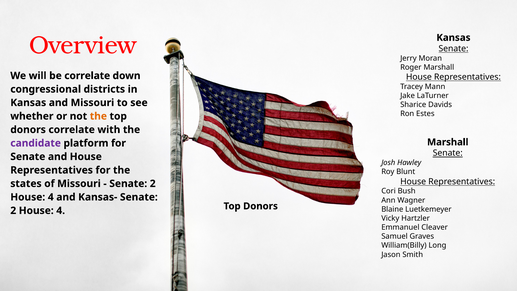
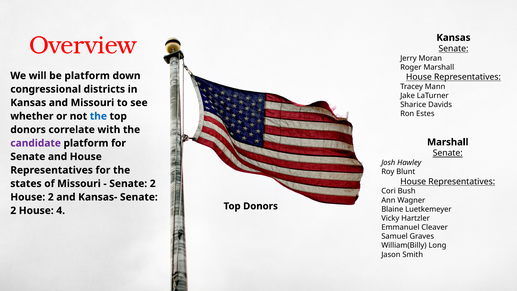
be correlate: correlate -> platform
the at (98, 116) colour: orange -> blue
4 at (51, 197): 4 -> 2
